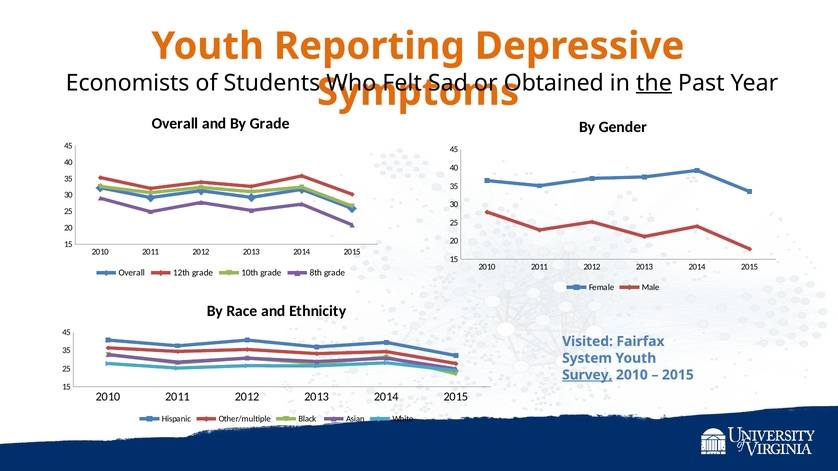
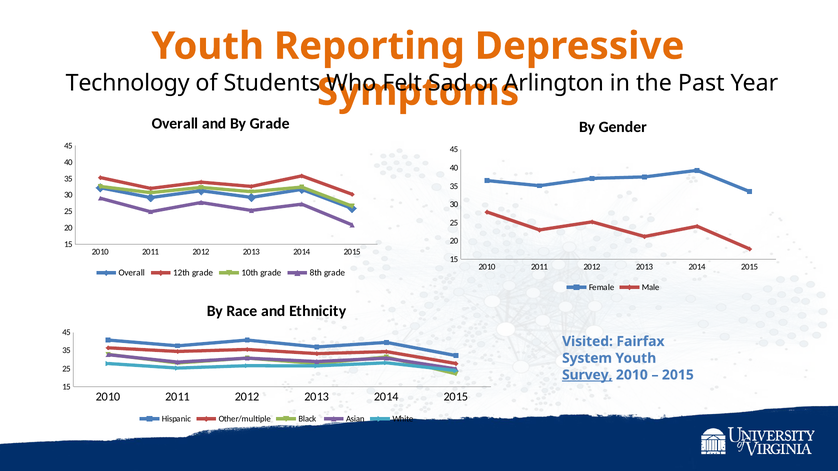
Economists: Economists -> Technology
Obtained: Obtained -> Arlington
the underline: present -> none
